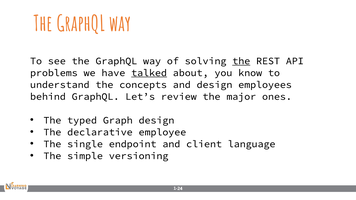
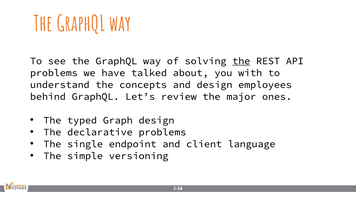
talked underline: present -> none
know: know -> with
declarative employee: employee -> problems
